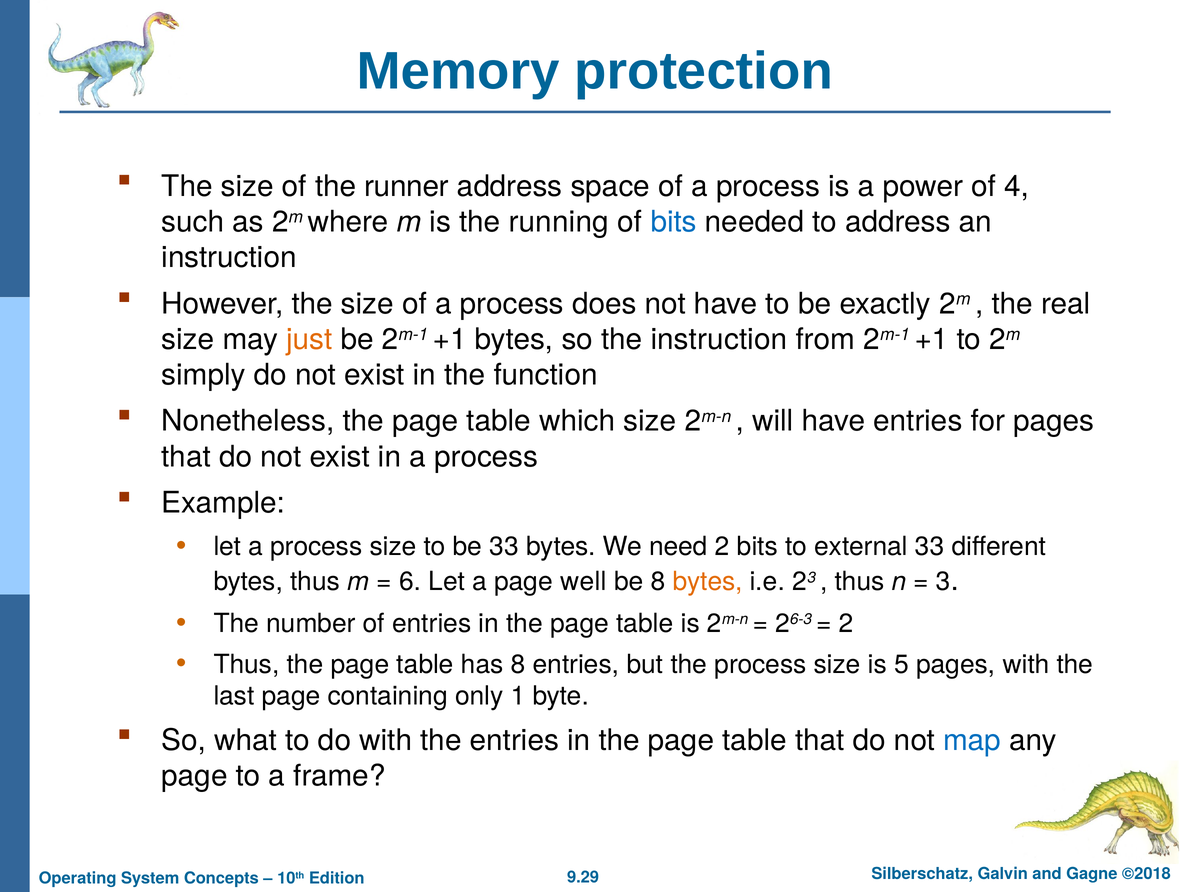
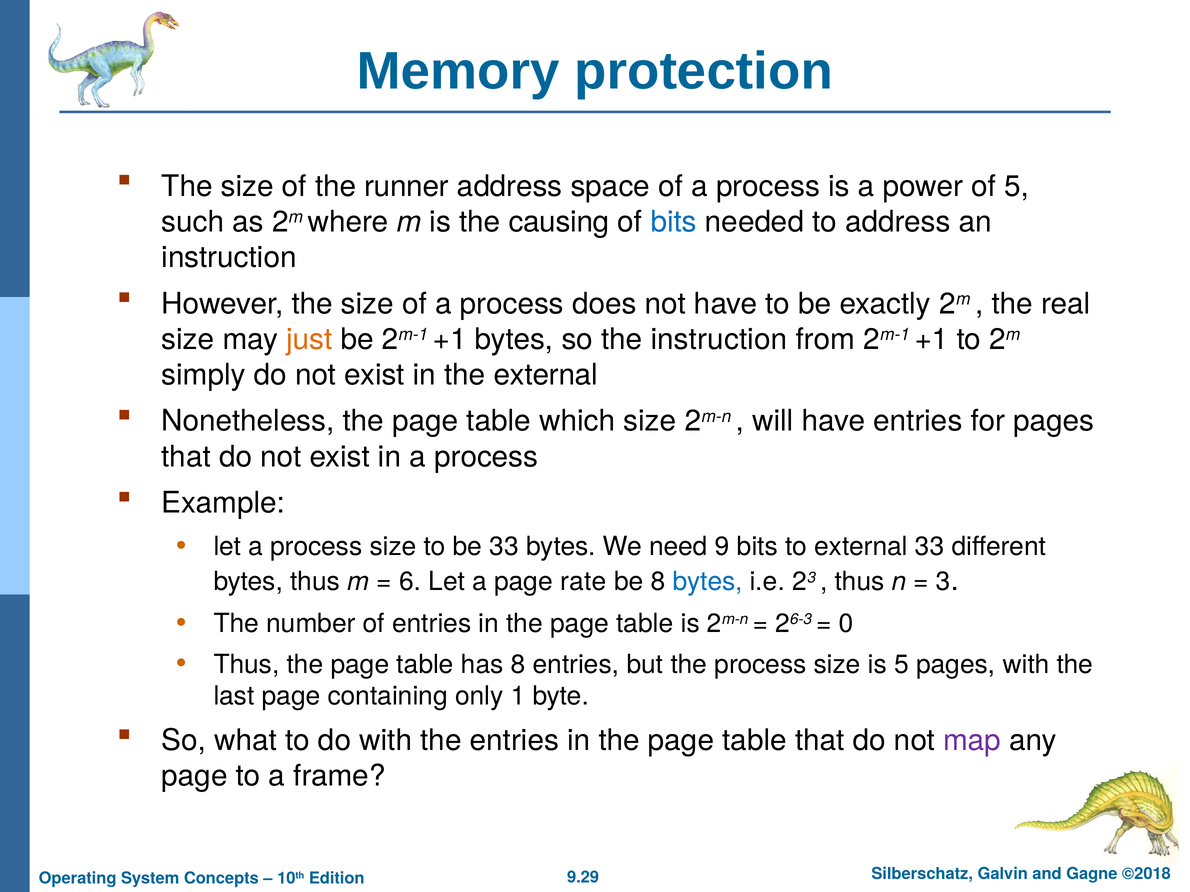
of 4: 4 -> 5
running: running -> causing
the function: function -> external
need 2: 2 -> 9
well: well -> rate
bytes at (708, 582) colour: orange -> blue
2 at (846, 624): 2 -> 0
map colour: blue -> purple
